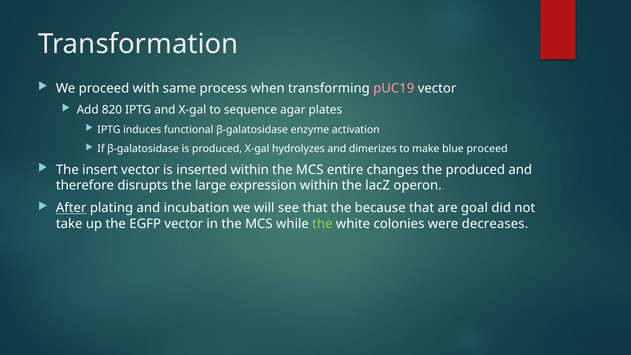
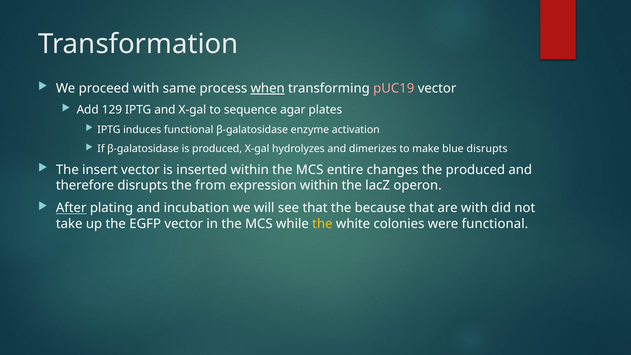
when underline: none -> present
820: 820 -> 129
blue proceed: proceed -> disrupts
large: large -> from
are goal: goal -> with
the at (322, 224) colour: light green -> yellow
were decreases: decreases -> functional
